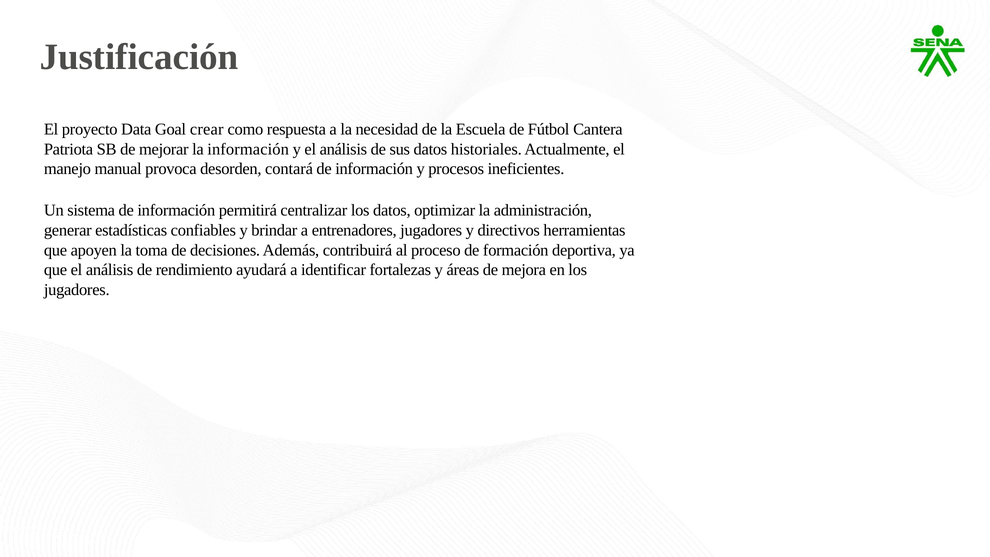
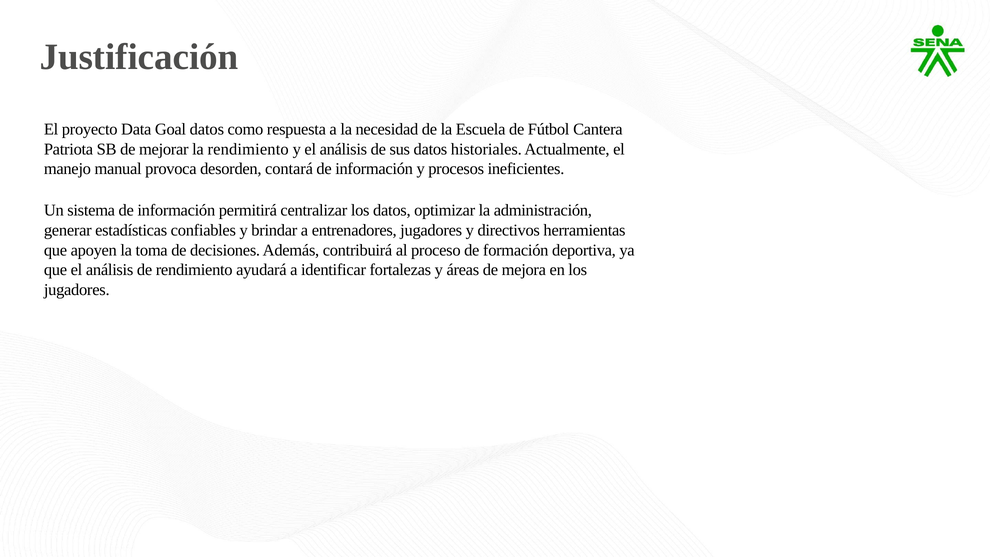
Goal crear: crear -> datos
la información: información -> rendimiento
